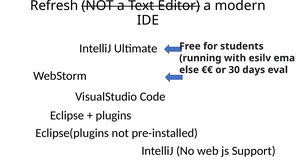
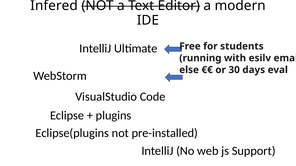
Refresh: Refresh -> Infered
